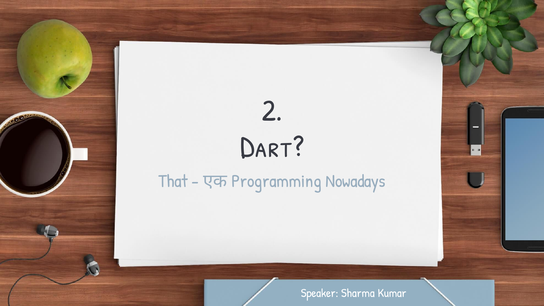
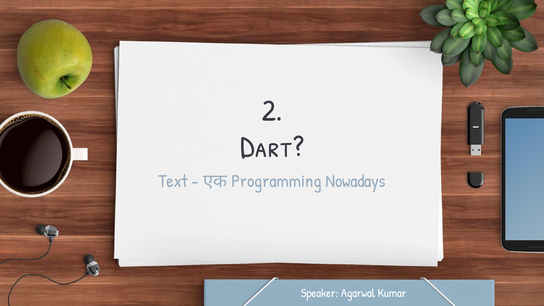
That: That -> Text
Sharma: Sharma -> Agarwal
